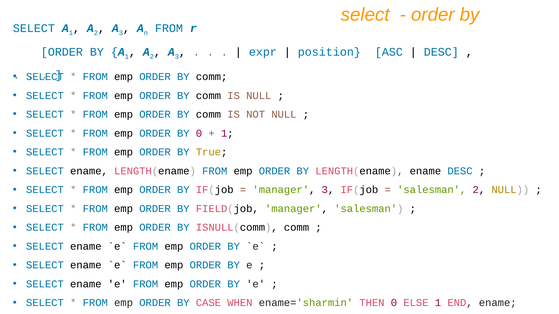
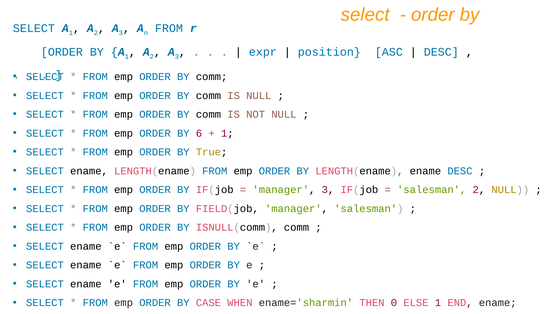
BY 0: 0 -> 6
